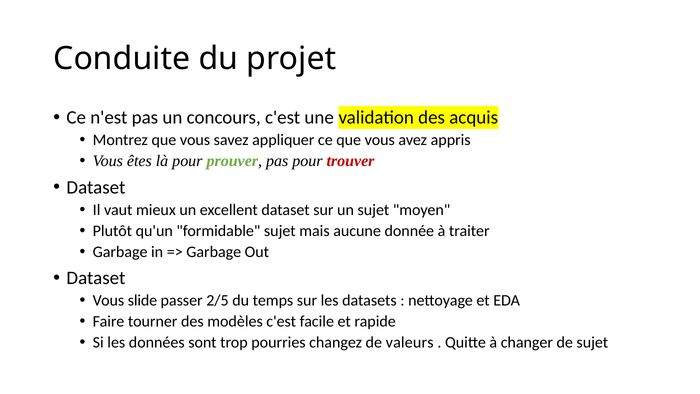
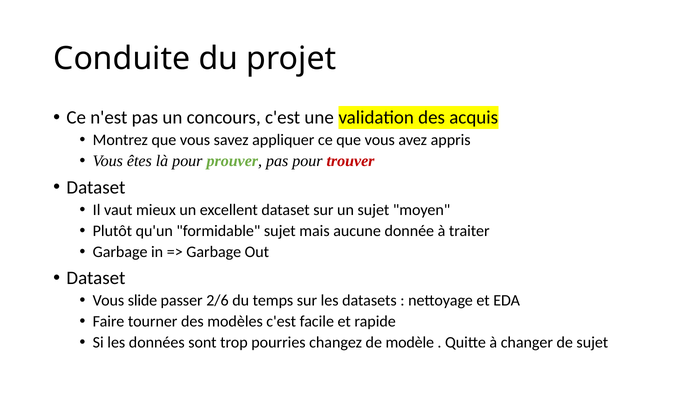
2/5: 2/5 -> 2/6
valeurs: valeurs -> modèle
